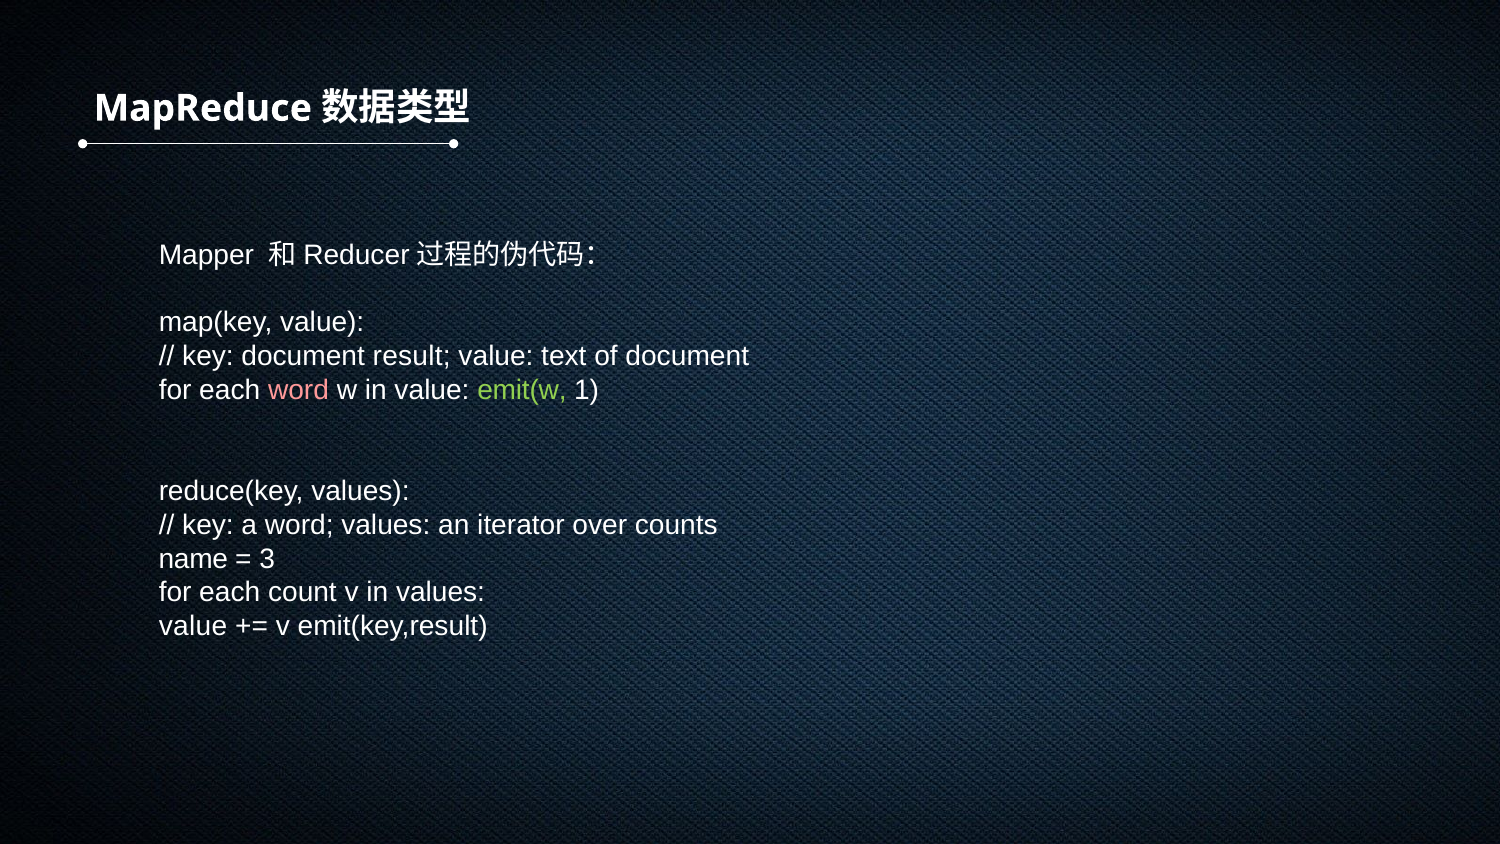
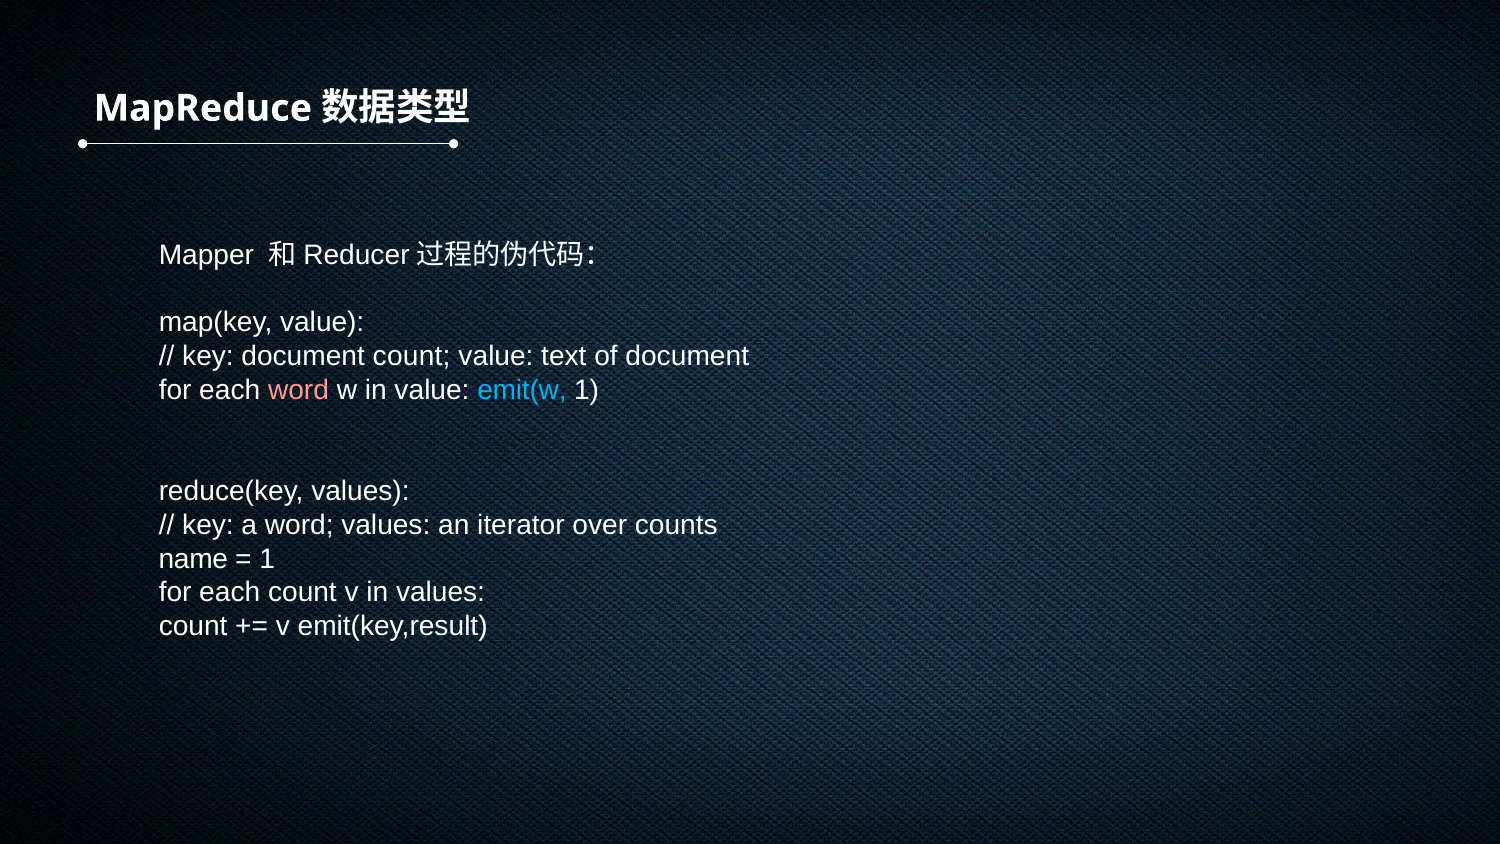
document result: result -> count
emit(w colour: light green -> light blue
3 at (267, 559): 3 -> 1
value at (193, 626): value -> count
